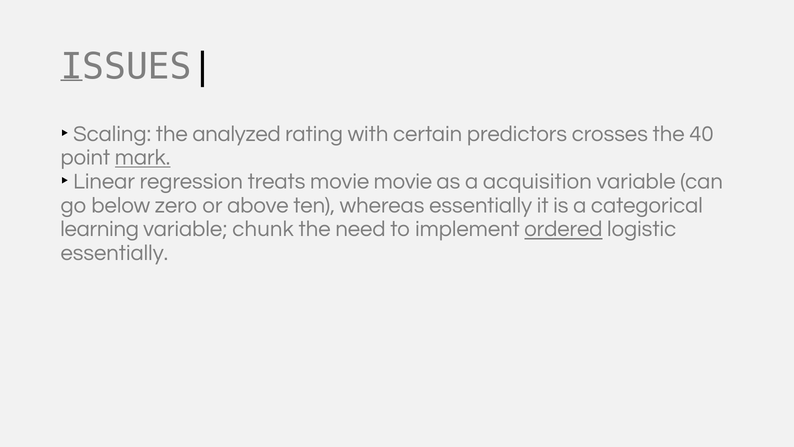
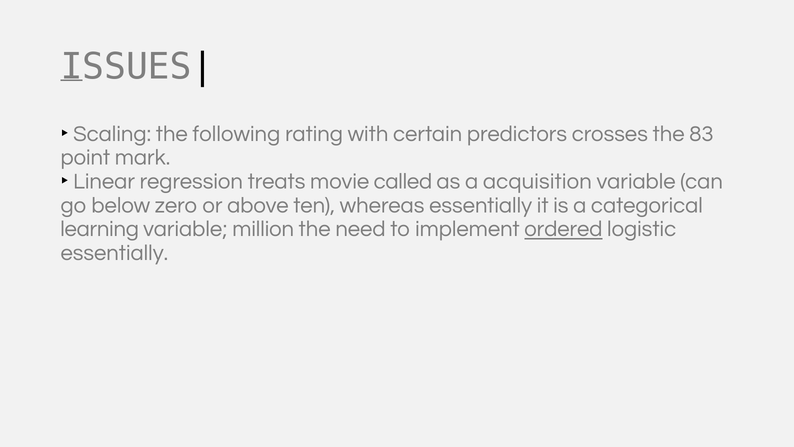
analyzed: analyzed -> following
40: 40 -> 83
mark underline: present -> none
movie movie: movie -> called
chunk: chunk -> million
